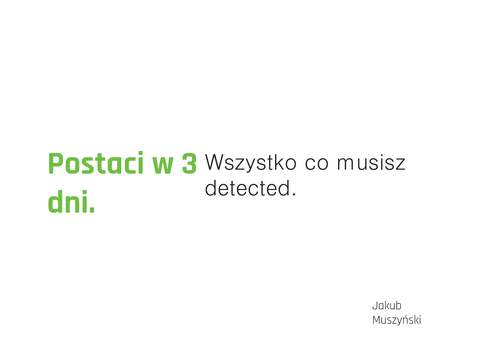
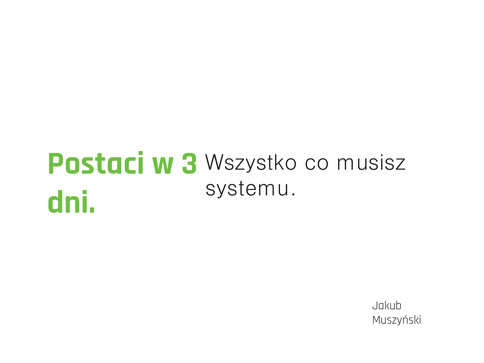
detected: detected -> systemu
